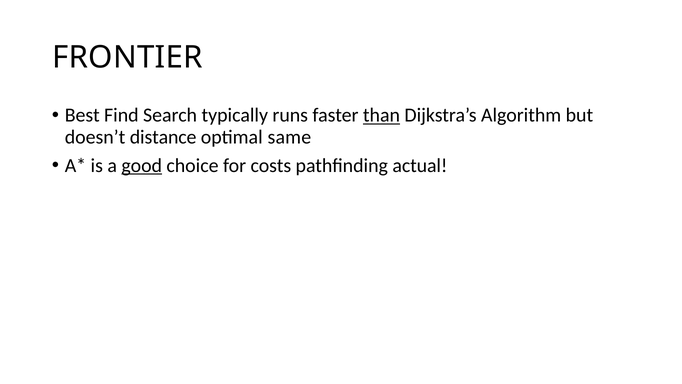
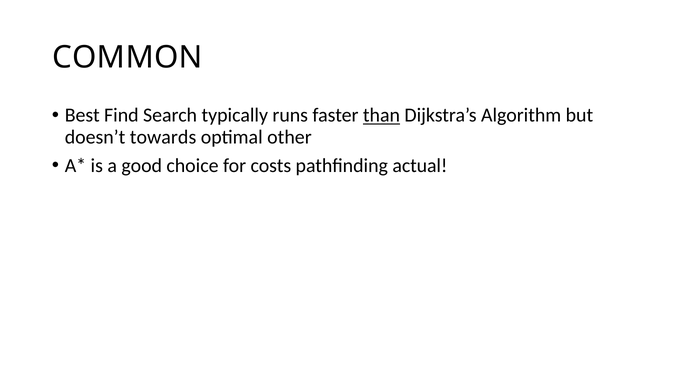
FRONTIER: FRONTIER -> COMMON
distance: distance -> towards
same: same -> other
good underline: present -> none
